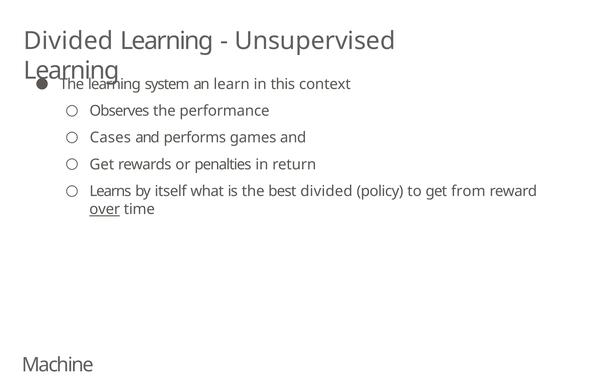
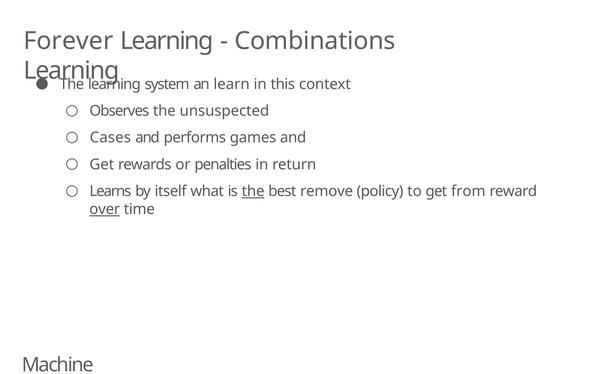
Divided at (68, 41): Divided -> Forever
Unsupervised: Unsupervised -> Combinations
performance: performance -> unsuspected
the at (253, 192) underline: none -> present
best divided: divided -> remove
